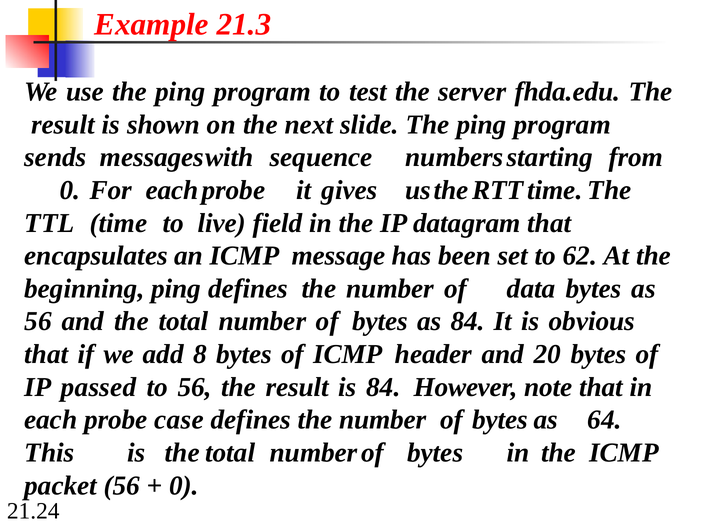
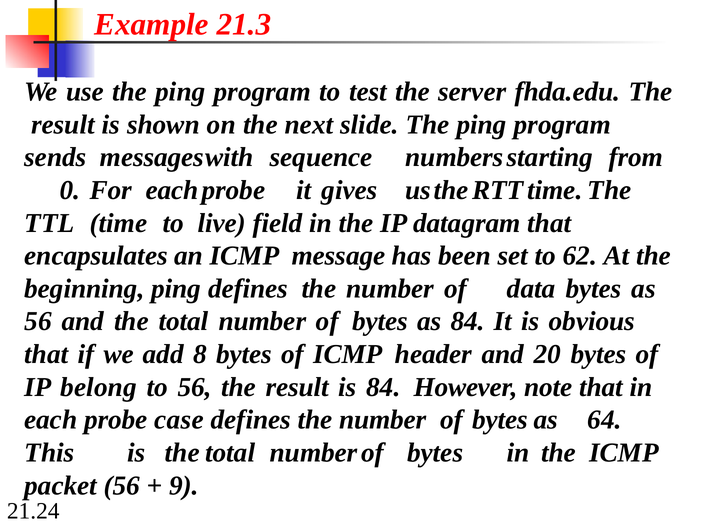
passed: passed -> belong
0 at (184, 485): 0 -> 9
